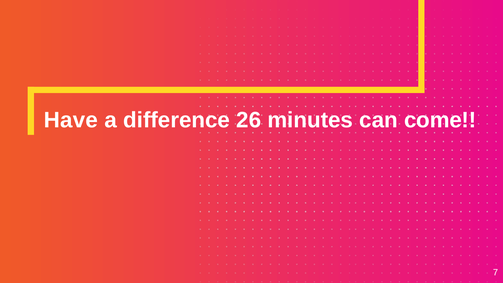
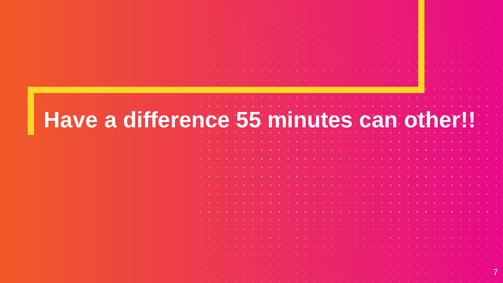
26: 26 -> 55
come: come -> other
